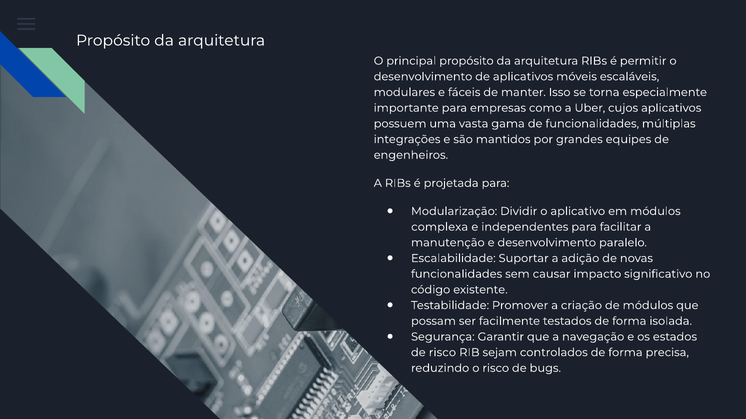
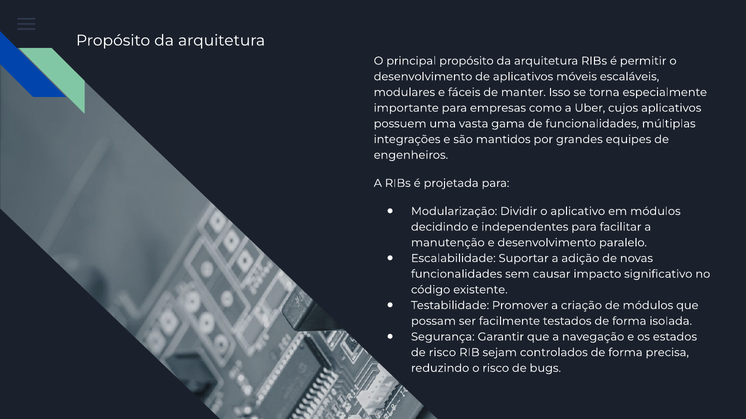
complexa: complexa -> decidindo
